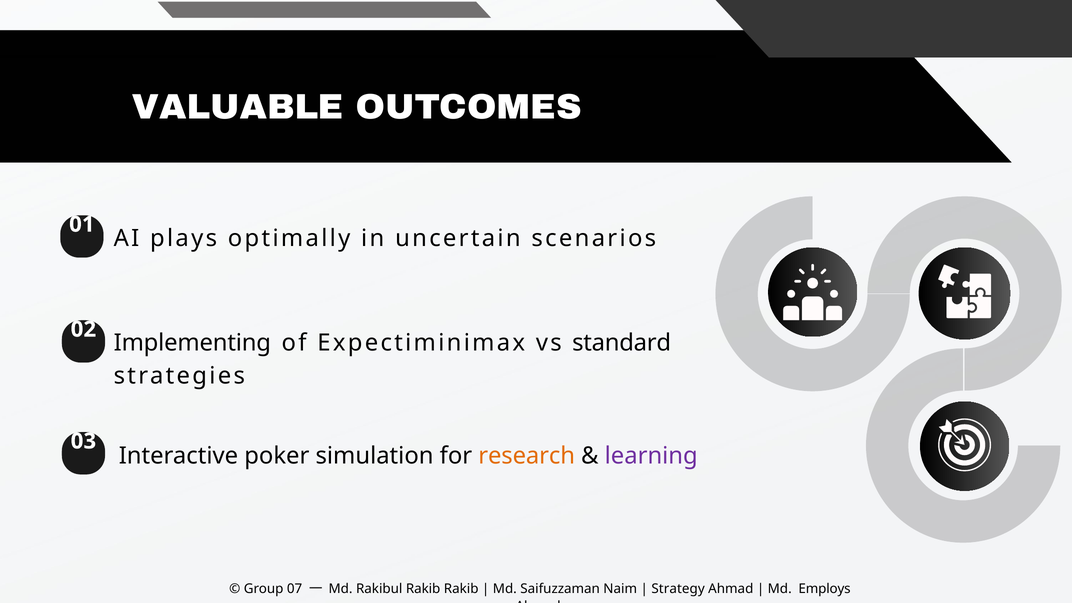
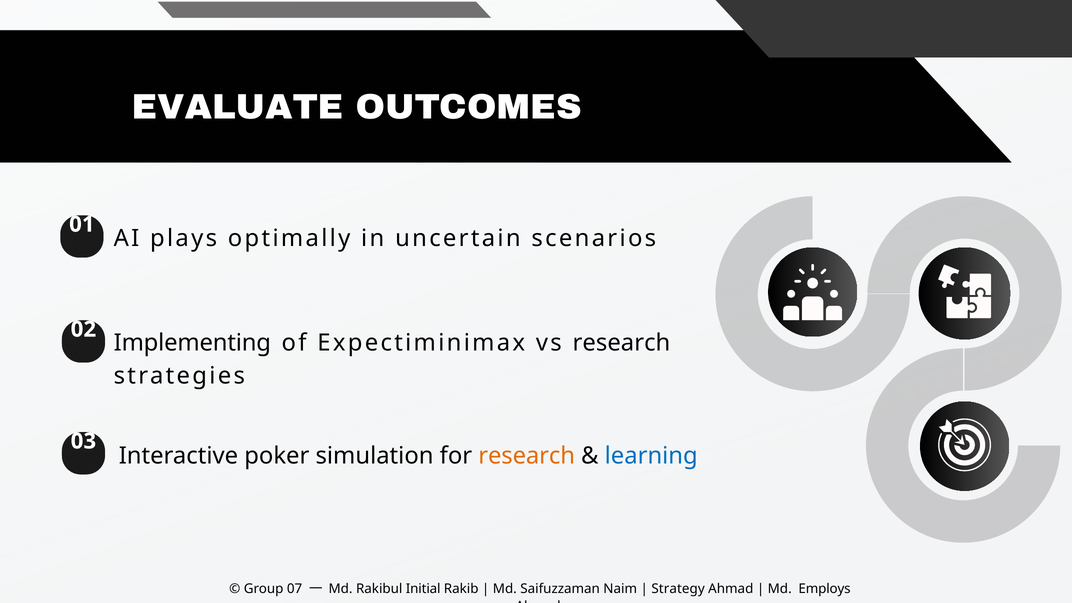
VALUABLE: VALUABLE -> EVALUATE
vs standard: standard -> research
learning colour: purple -> blue
Rakibul Rakib: Rakib -> Initial
